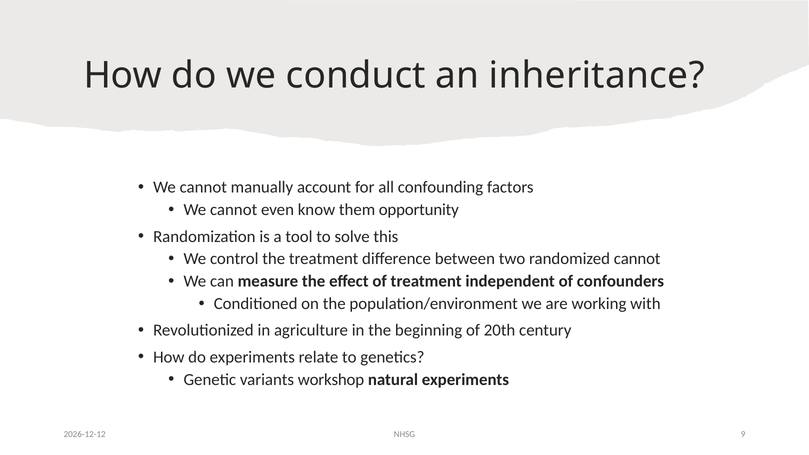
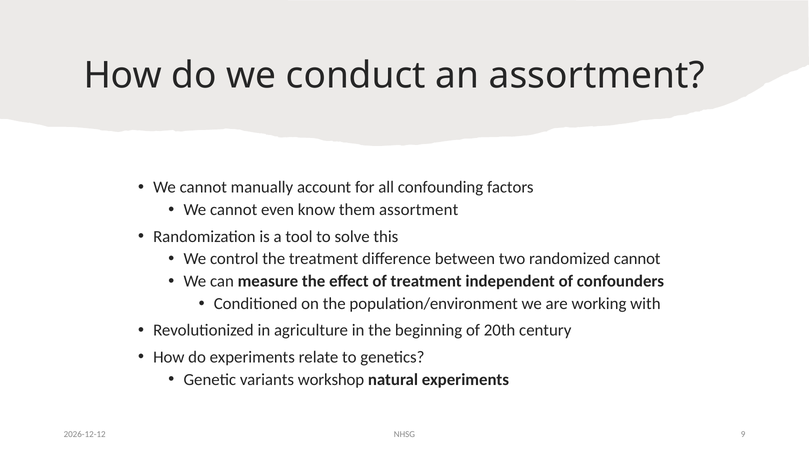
an inheritance: inheritance -> assortment
them opportunity: opportunity -> assortment
